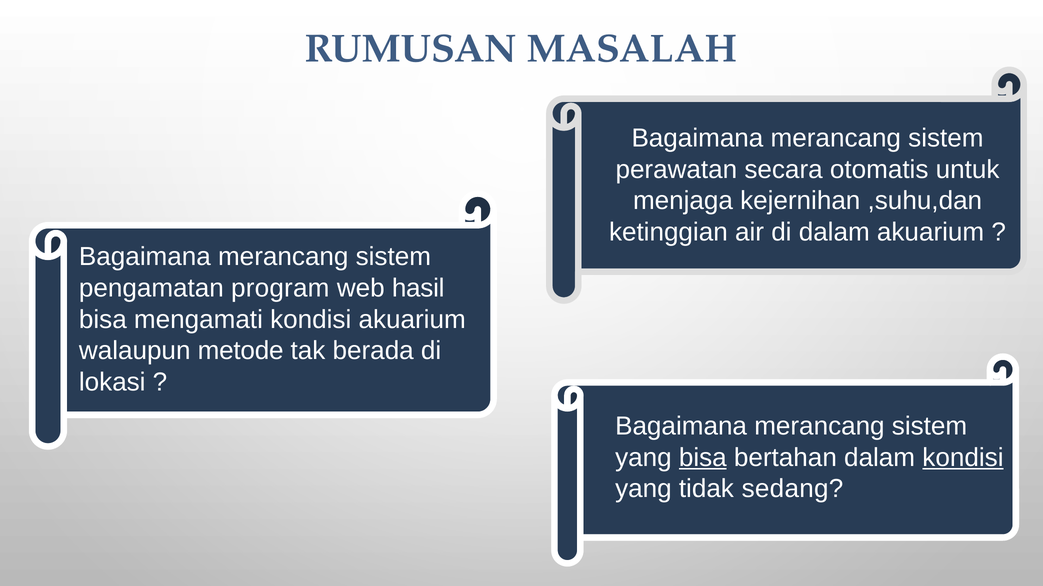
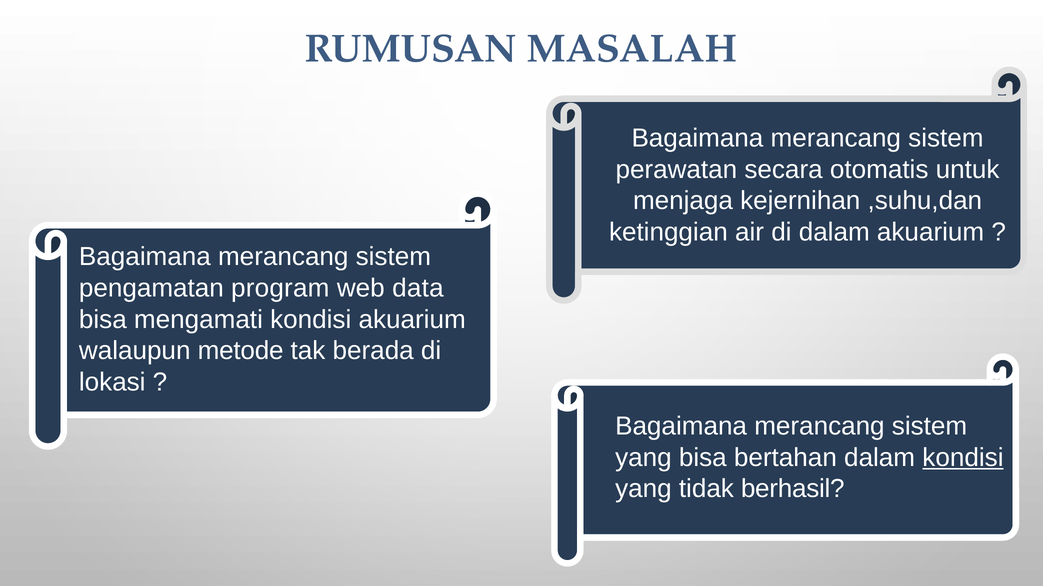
hasil: hasil -> data
bisa at (703, 458) underline: present -> none
sedang: sedang -> berhasil
